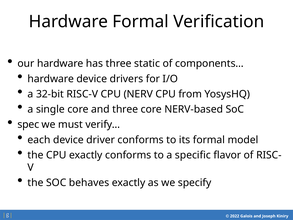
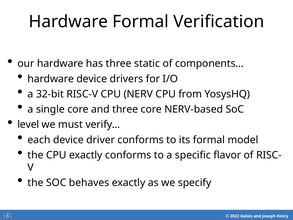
spec: spec -> level
